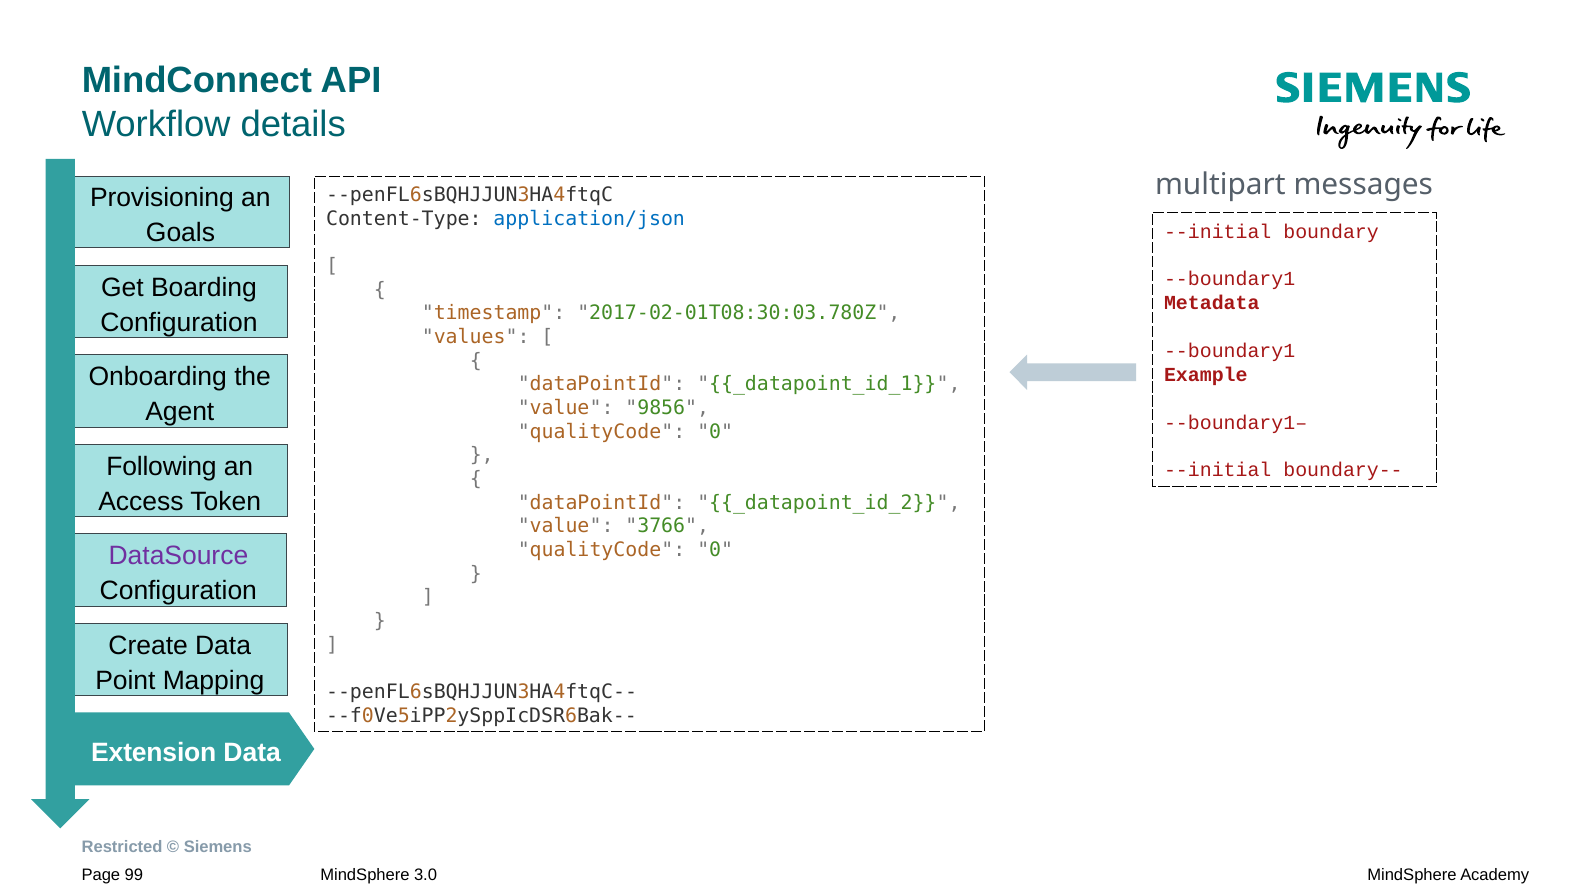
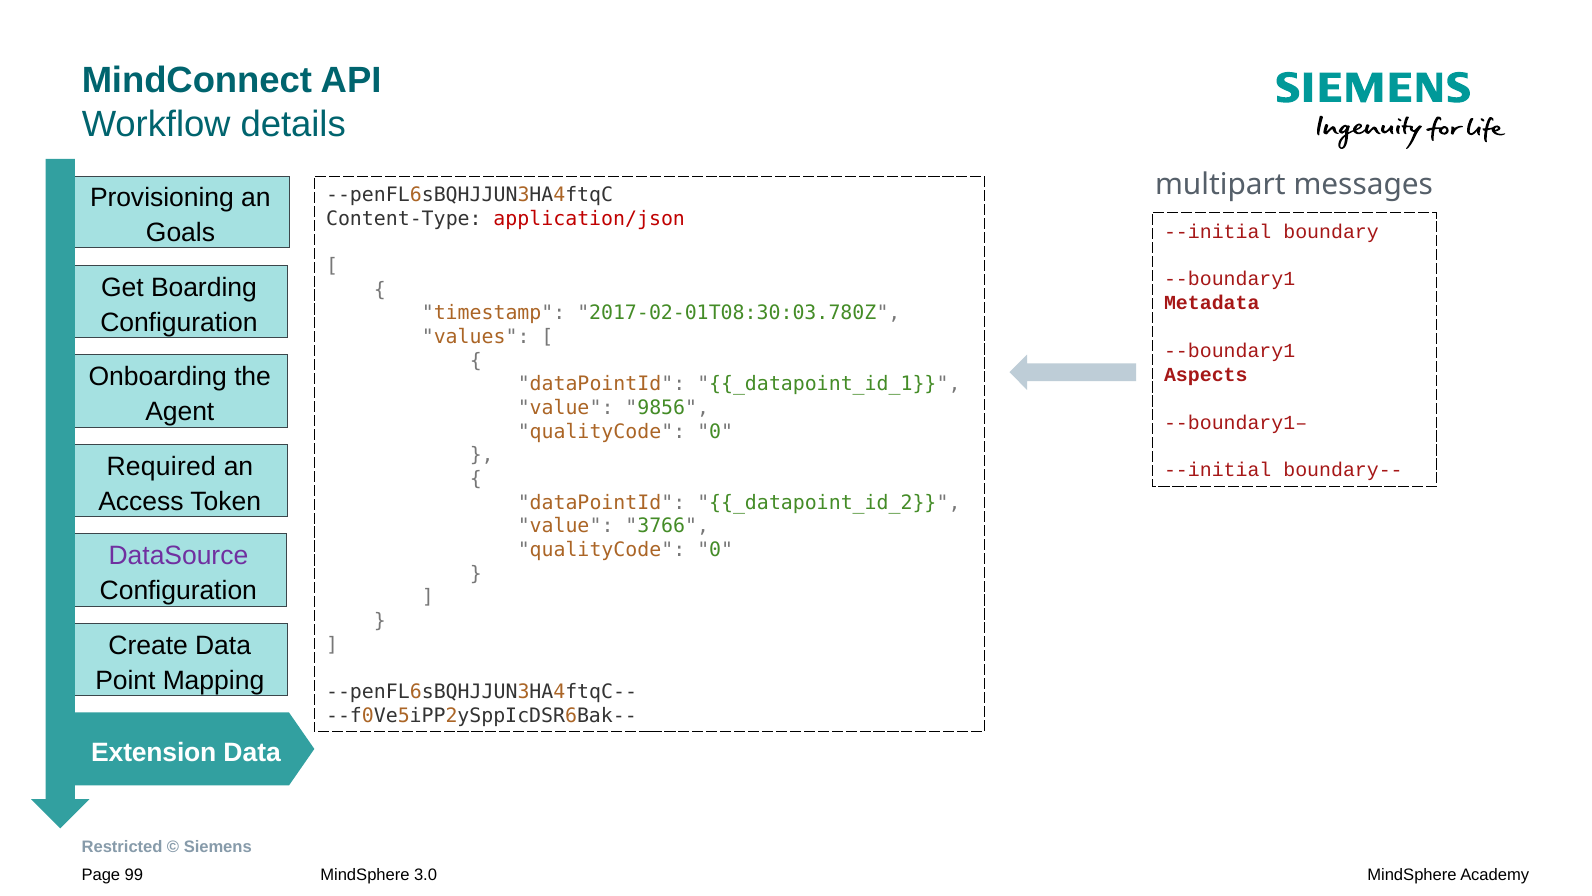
application/json colour: blue -> red
Example: Example -> Aspects
Following: Following -> Required
